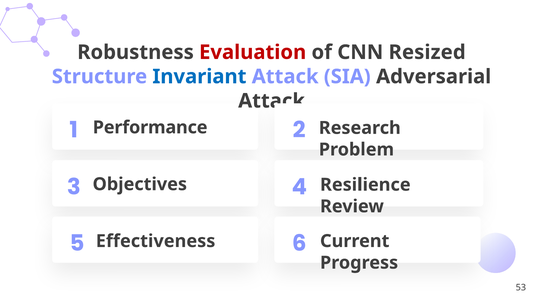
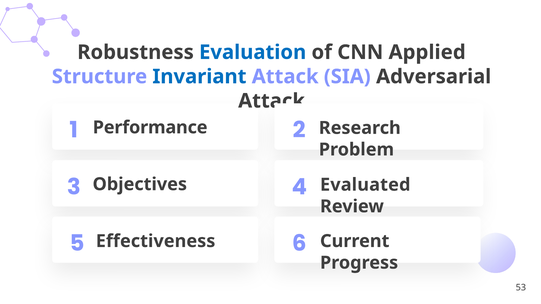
Evaluation colour: red -> blue
Resized: Resized -> Applied
Resilience: Resilience -> Evaluated
